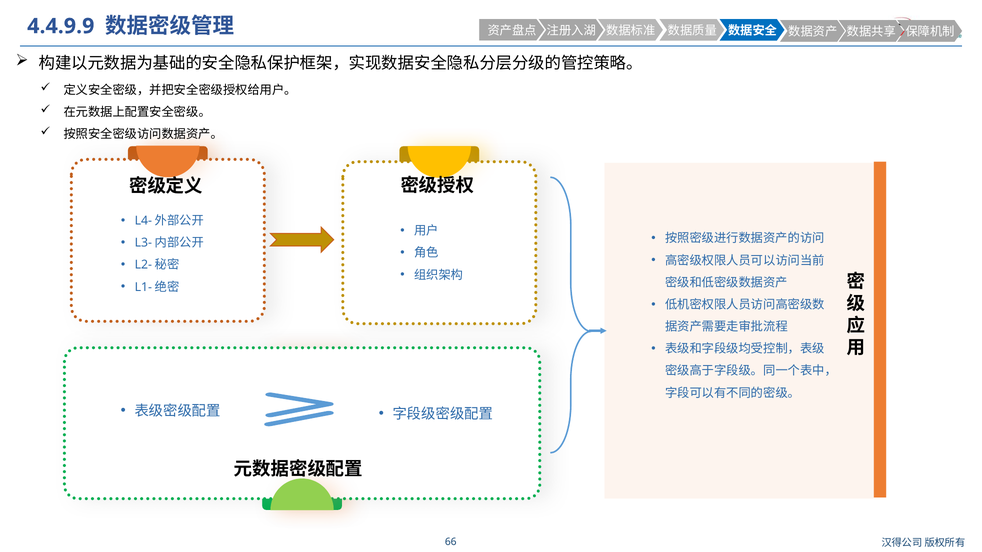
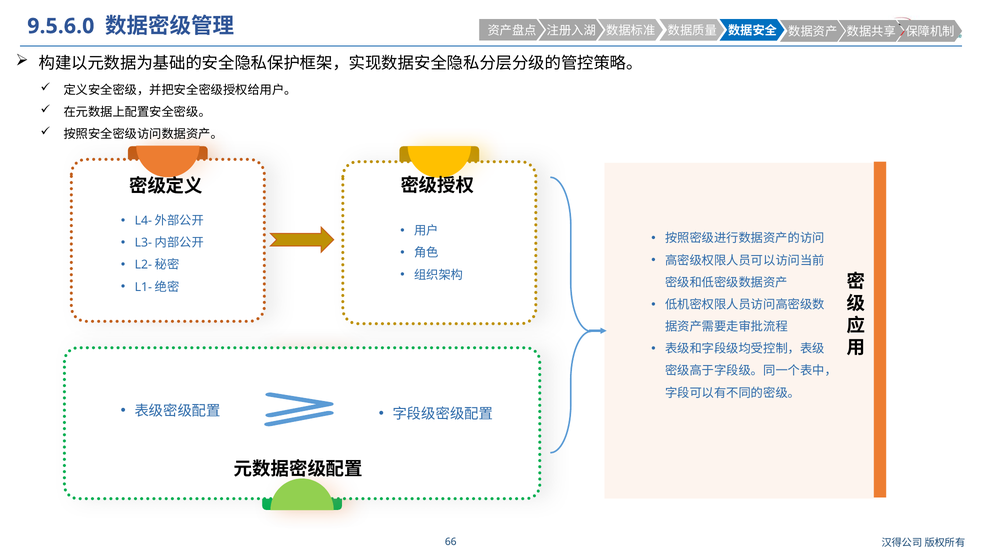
4.4.9.9: 4.4.9.9 -> 9.5.6.0
